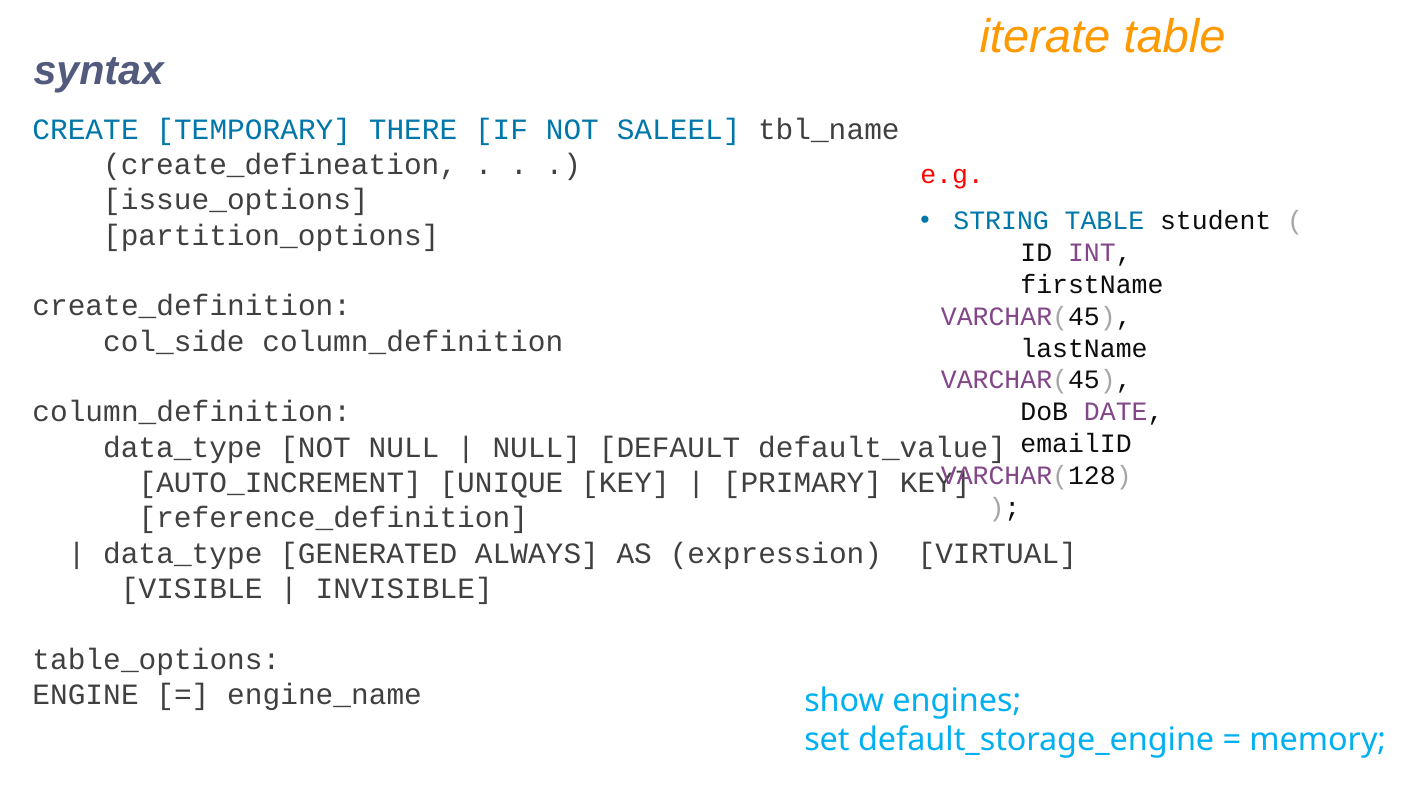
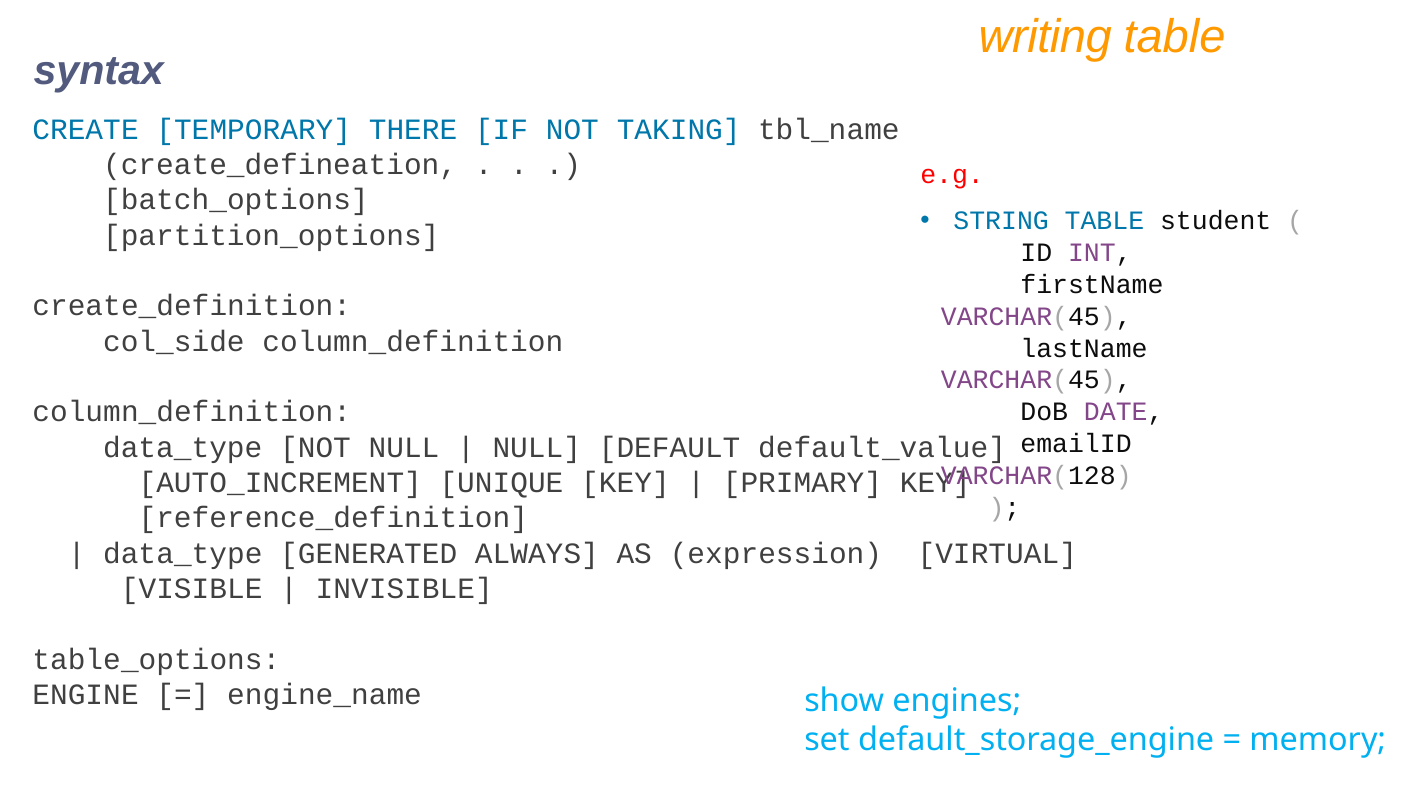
iterate: iterate -> writing
SALEEL: SALEEL -> TAKING
issue_options: issue_options -> batch_options
